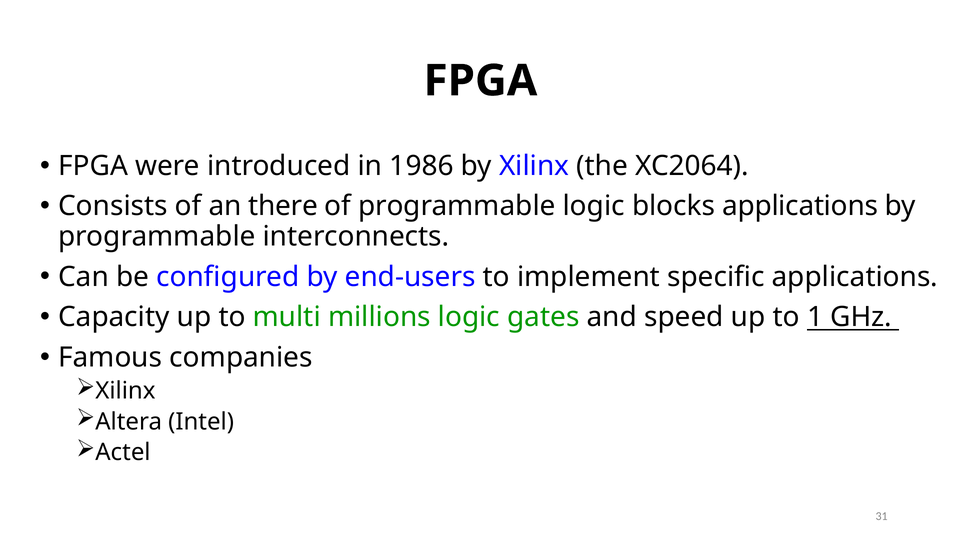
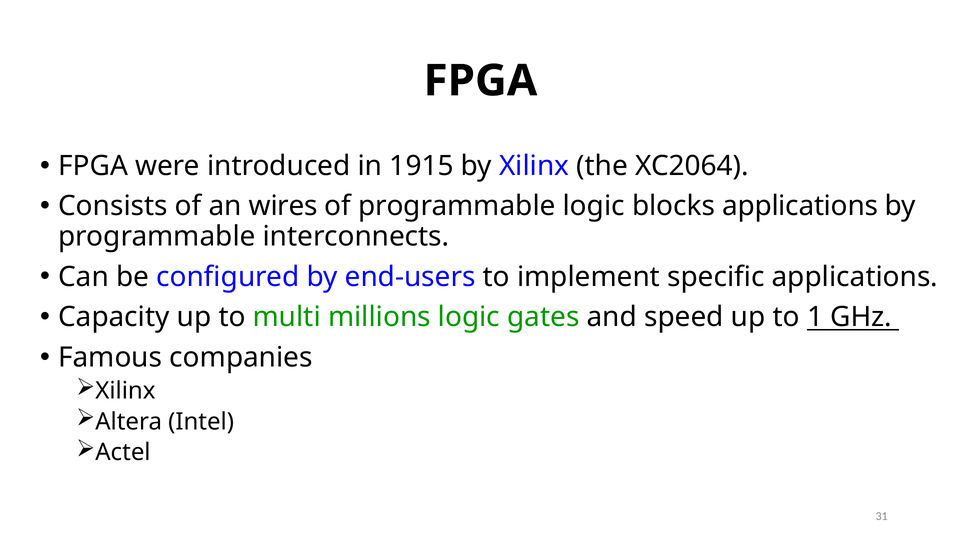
1986: 1986 -> 1915
there: there -> wires
